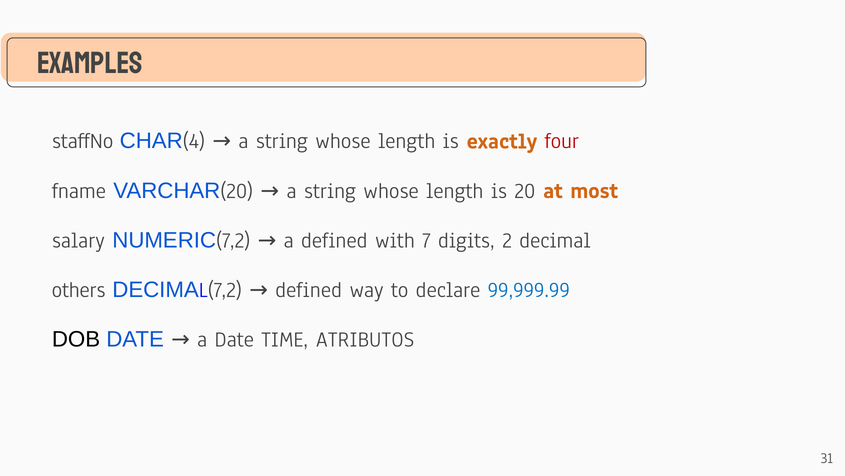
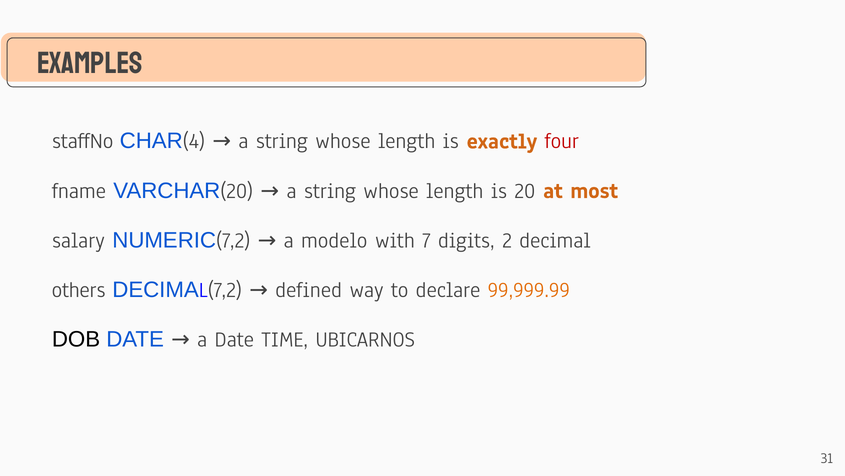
a defined: defined -> modelo
99,999.99 colour: blue -> orange
ATRIBUTOS: ATRIBUTOS -> UBICARNOS
